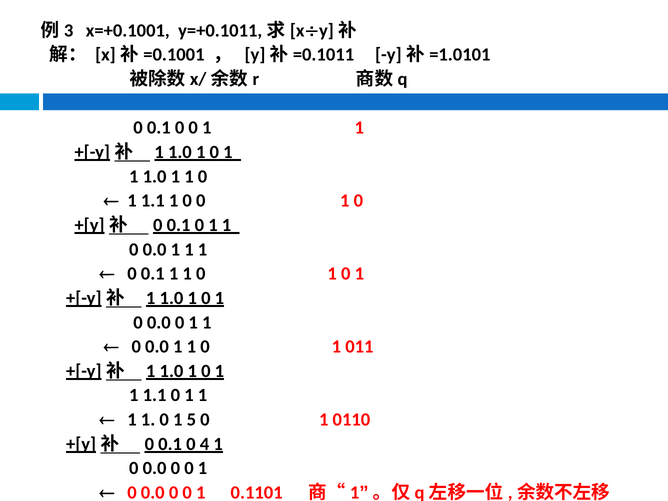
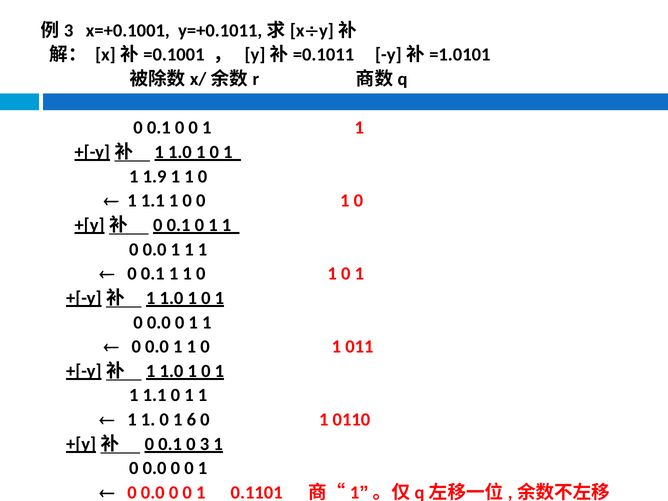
1.0 at (155, 176): 1.0 -> 1.9
5: 5 -> 6
4: 4 -> 3
